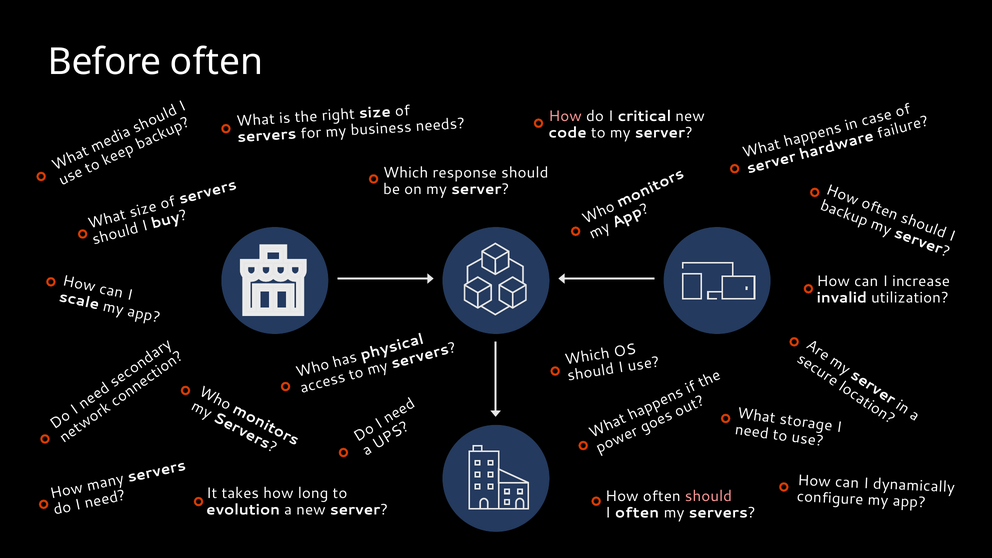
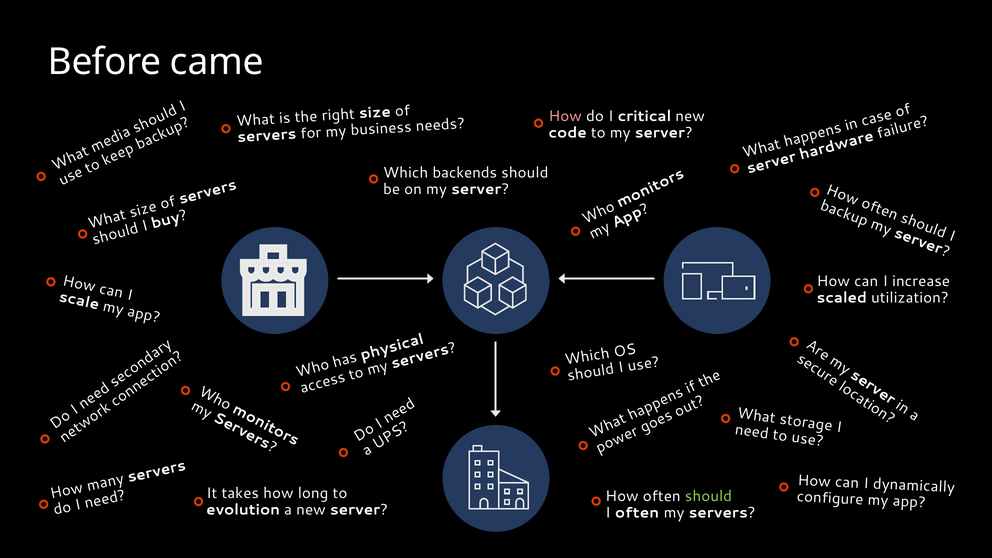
Before often: often -> came
response: response -> backends
invalid: invalid -> scaled
should at (708, 496) colour: pink -> light green
